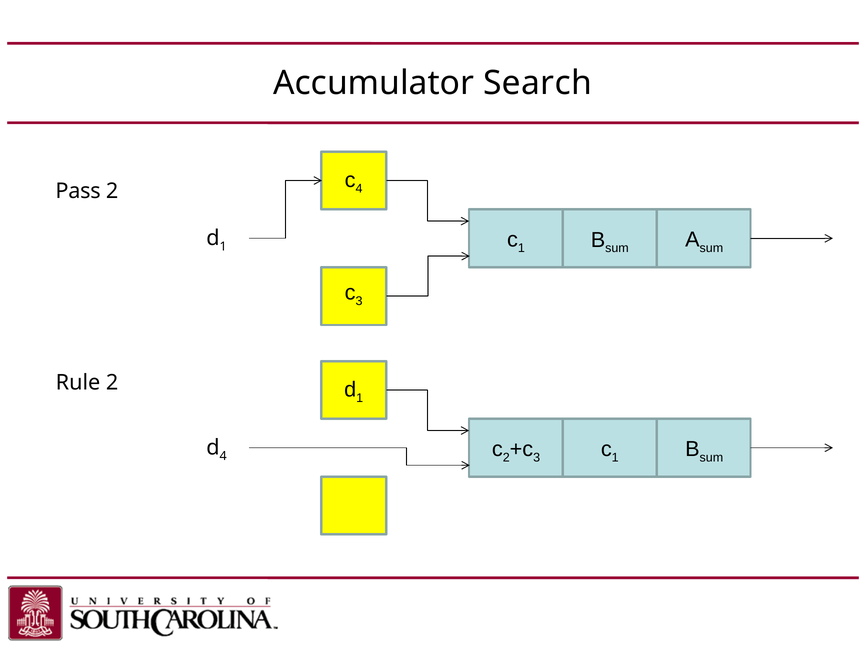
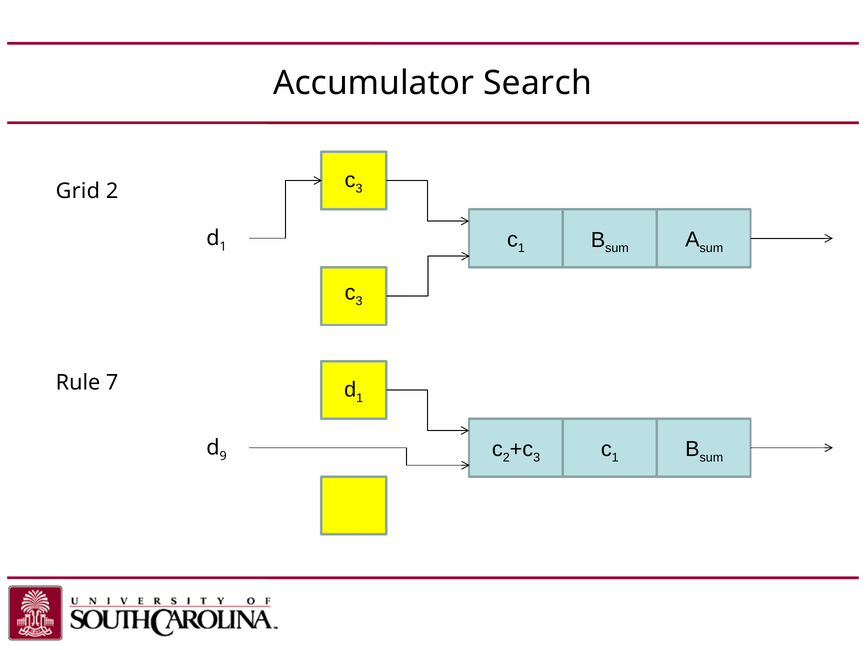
4 at (359, 189): 4 -> 3
Pass: Pass -> Grid
Rule 2: 2 -> 7
4 at (223, 456): 4 -> 9
